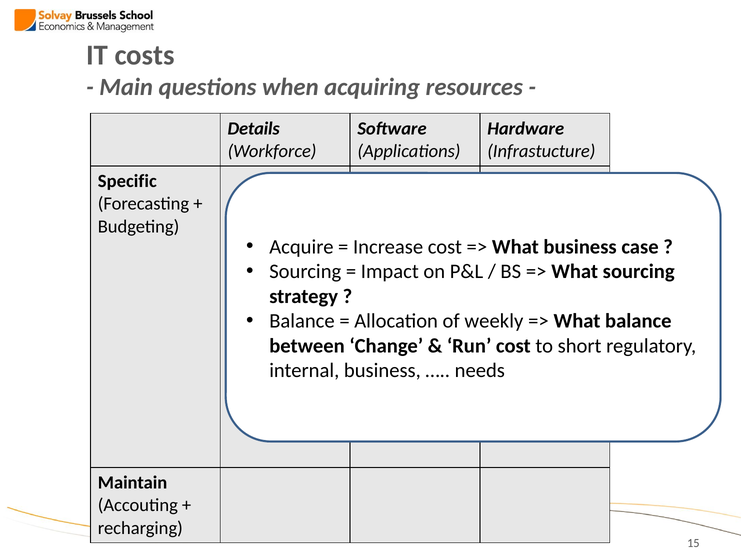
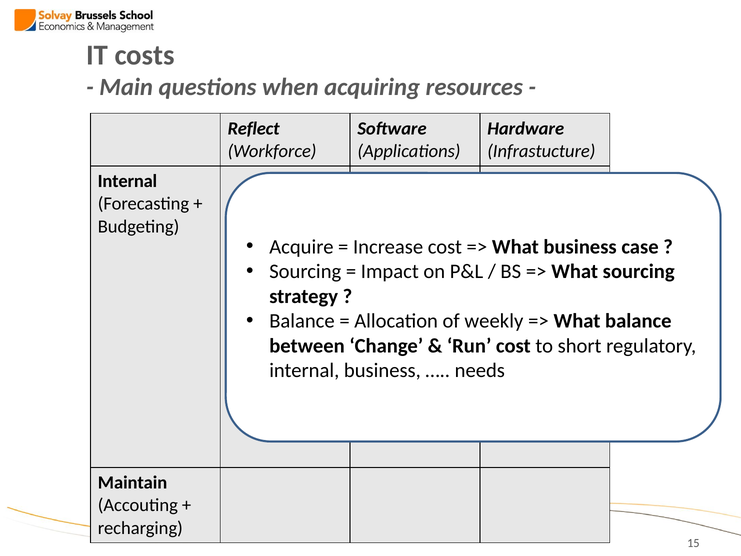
Details: Details -> Reflect
Specific at (127, 181): Specific -> Internal
